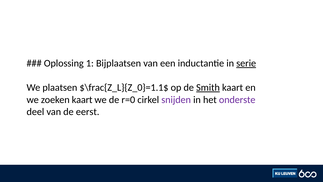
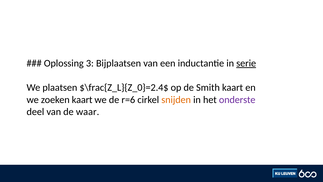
1: 1 -> 3
$\frac{Z_L}{Z_0}=1.1$: $\frac{Z_L}{Z_0}=1.1$ -> $\frac{Z_L}{Z_0}=2.4$
Smith underline: present -> none
r=0: r=0 -> r=6
snijden colour: purple -> orange
eerst: eerst -> waar
